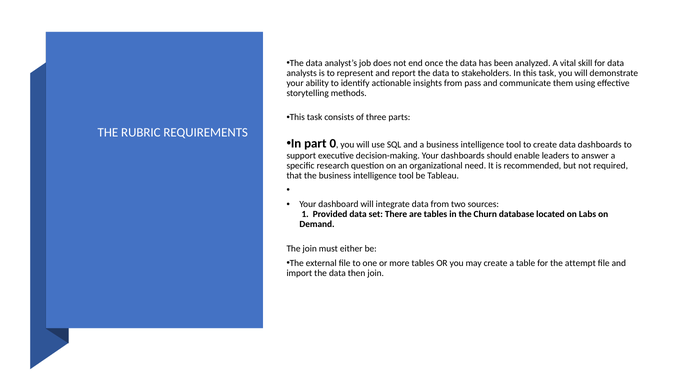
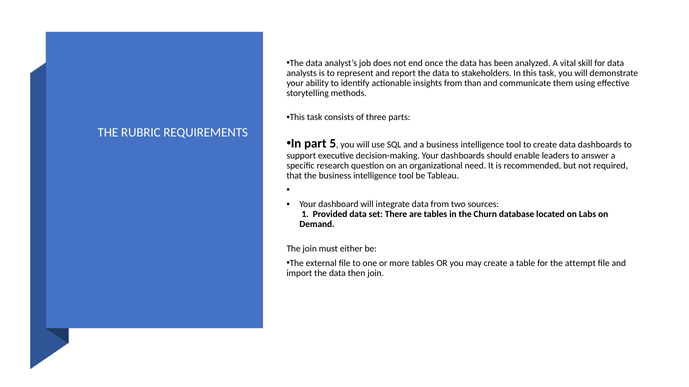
pass: pass -> than
0: 0 -> 5
